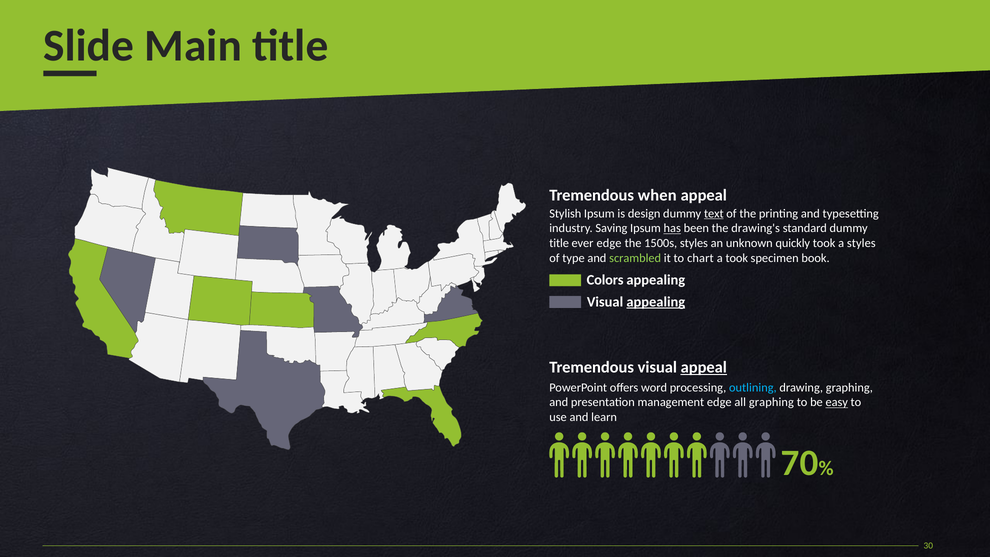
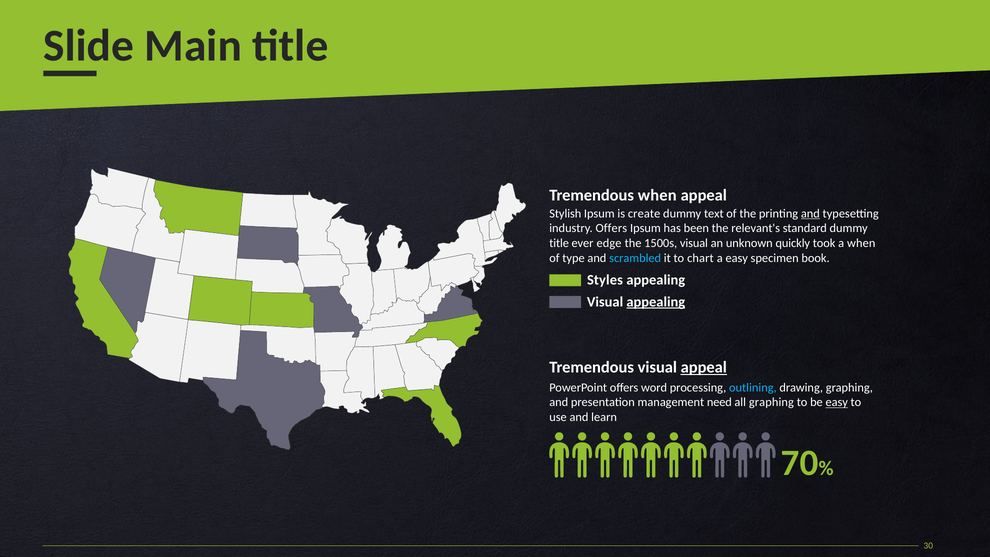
design: design -> create
text underline: present -> none
and at (810, 213) underline: none -> present
industry Saving: Saving -> Offers
has underline: present -> none
drawing's: drawing's -> relevant's
1500s styles: styles -> visual
a styles: styles -> when
scrambled colour: light green -> light blue
a took: took -> easy
Colors: Colors -> Styles
management edge: edge -> need
